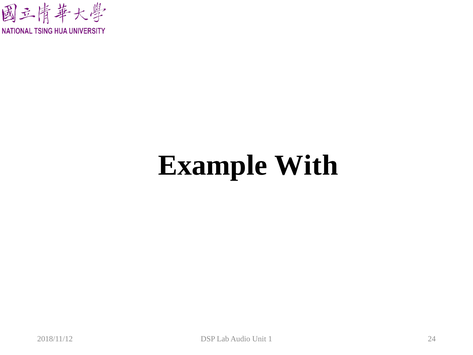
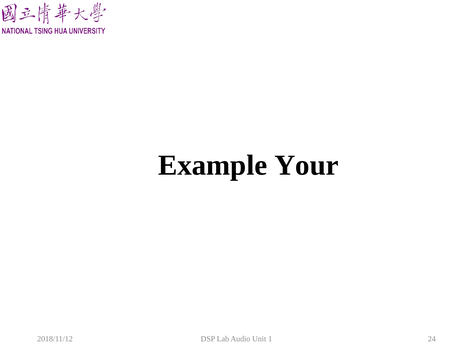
With: With -> Your
